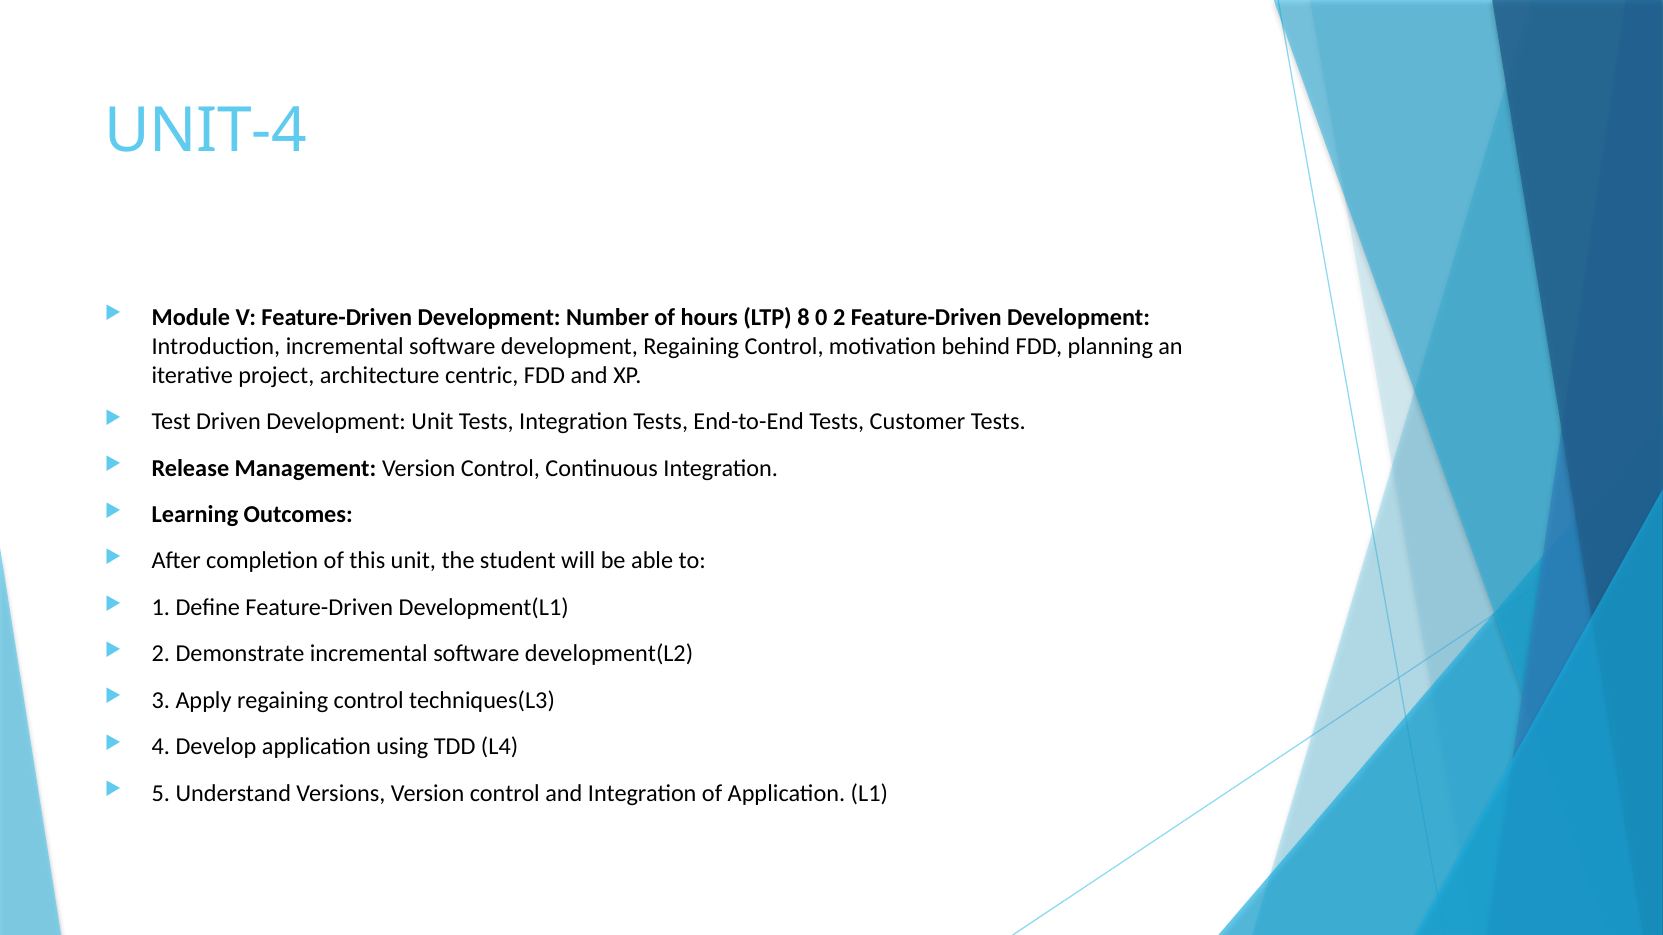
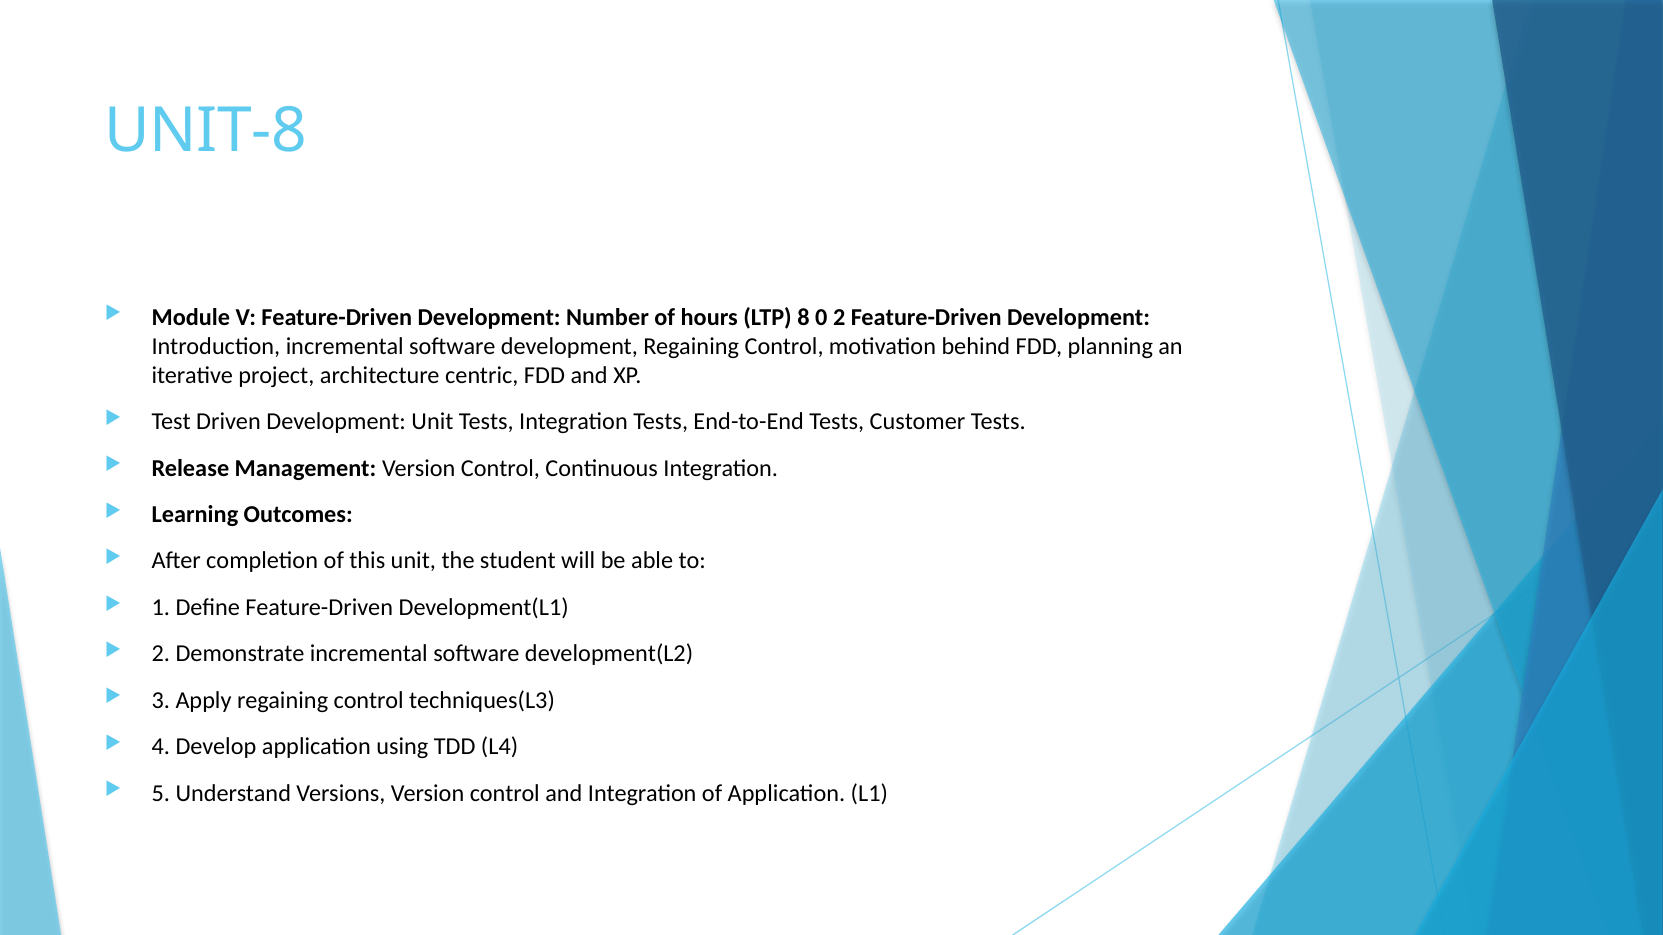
UNIT-4: UNIT-4 -> UNIT-8
